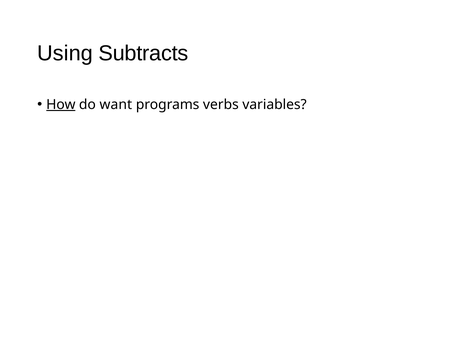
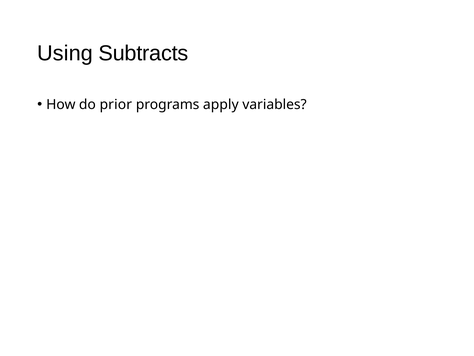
How underline: present -> none
want: want -> prior
verbs: verbs -> apply
